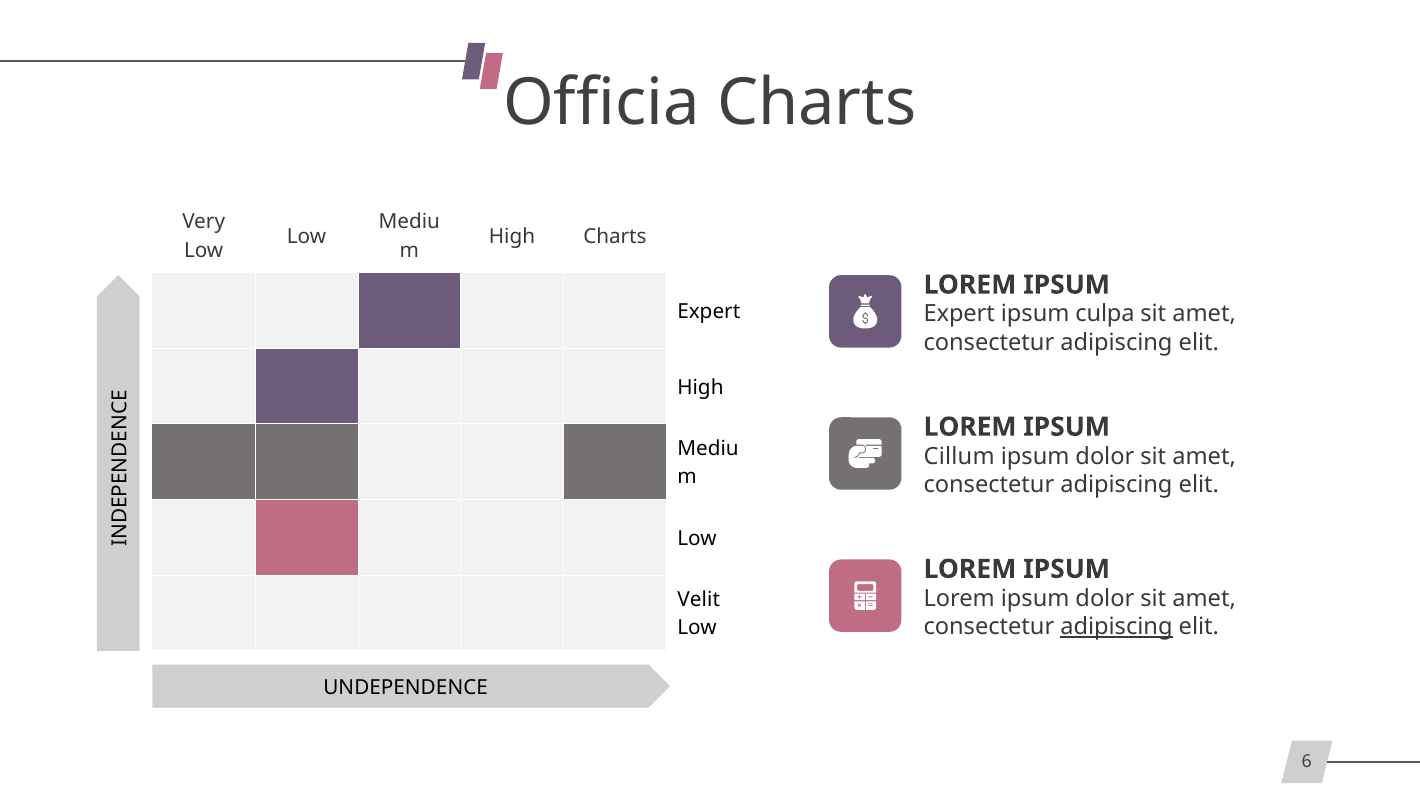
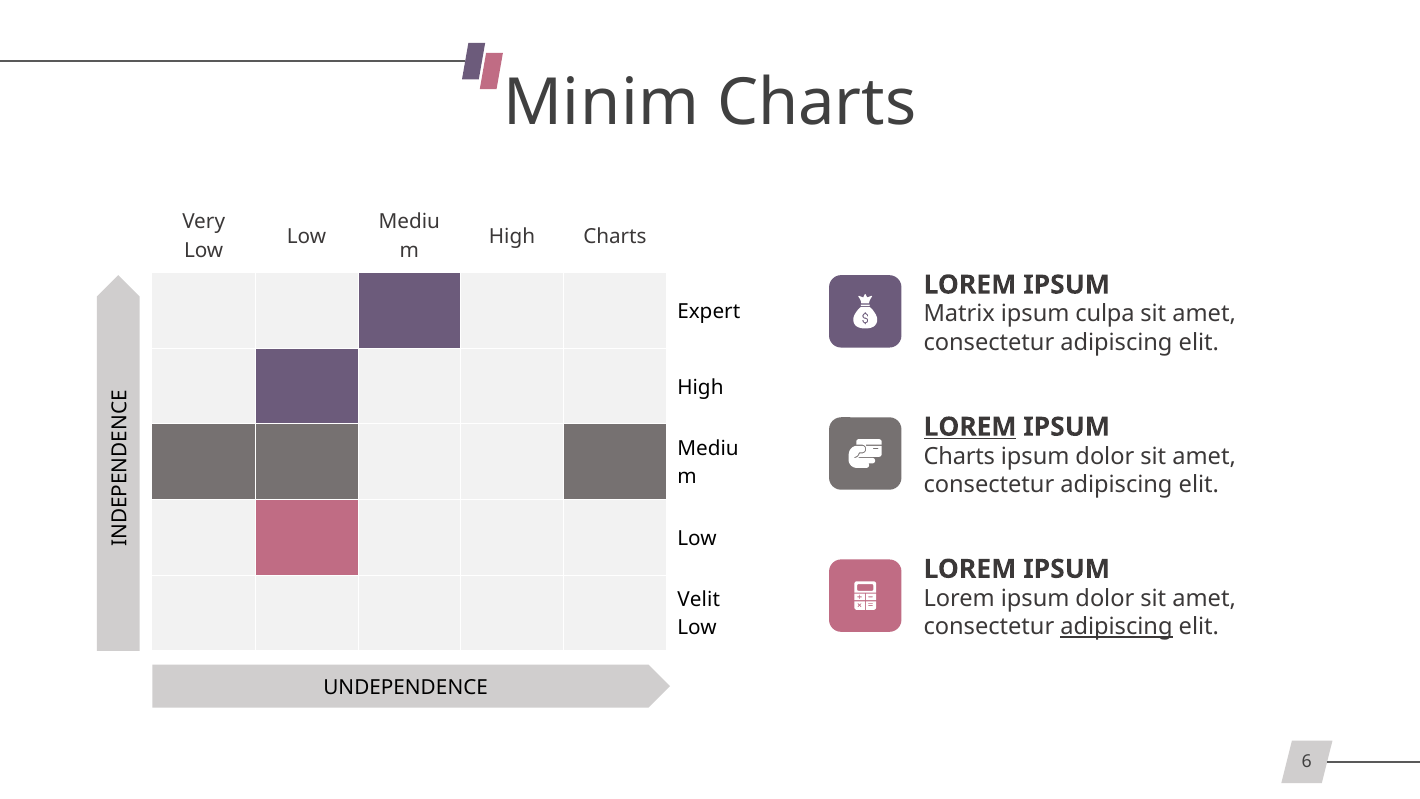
Officia: Officia -> Minim
Expert at (959, 314): Expert -> Matrix
LOREM at (970, 427) underline: none -> present
Cillum at (959, 456): Cillum -> Charts
